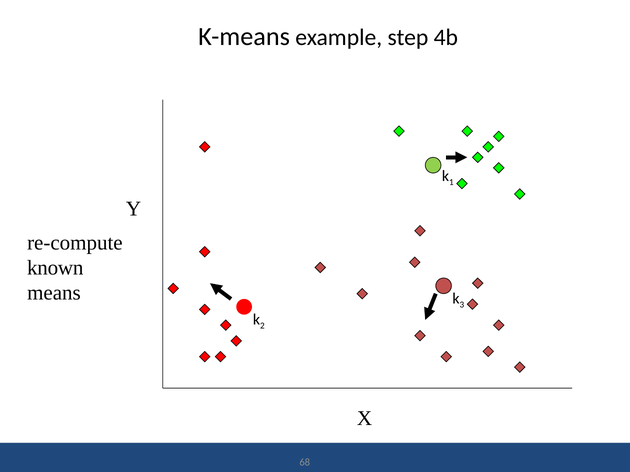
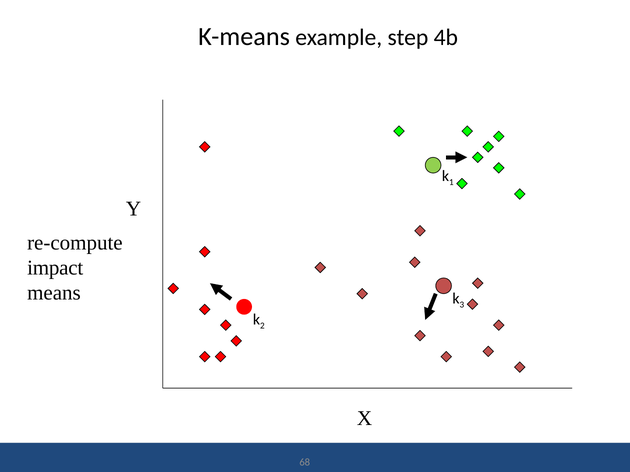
known: known -> impact
